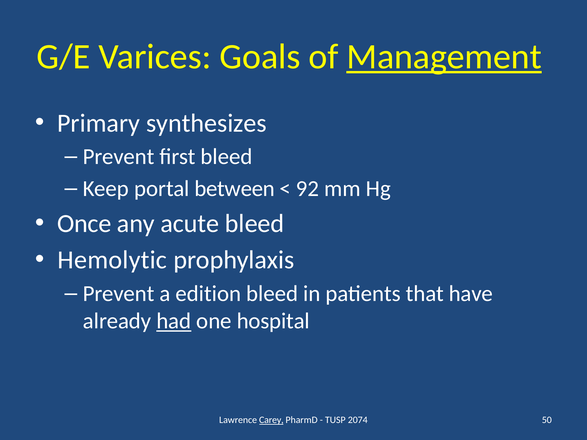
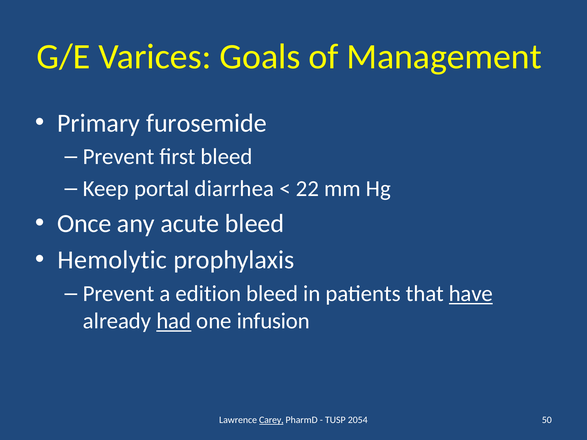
Management underline: present -> none
synthesizes: synthesizes -> furosemide
between: between -> diarrhea
92: 92 -> 22
have underline: none -> present
hospital: hospital -> infusion
2074: 2074 -> 2054
